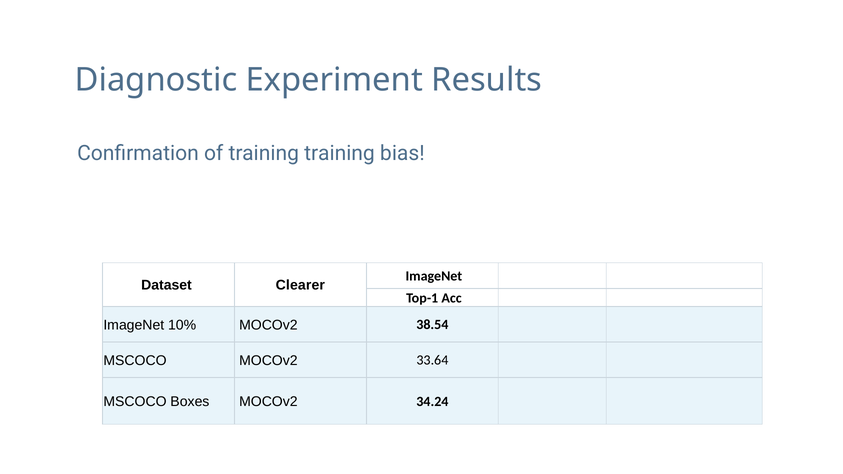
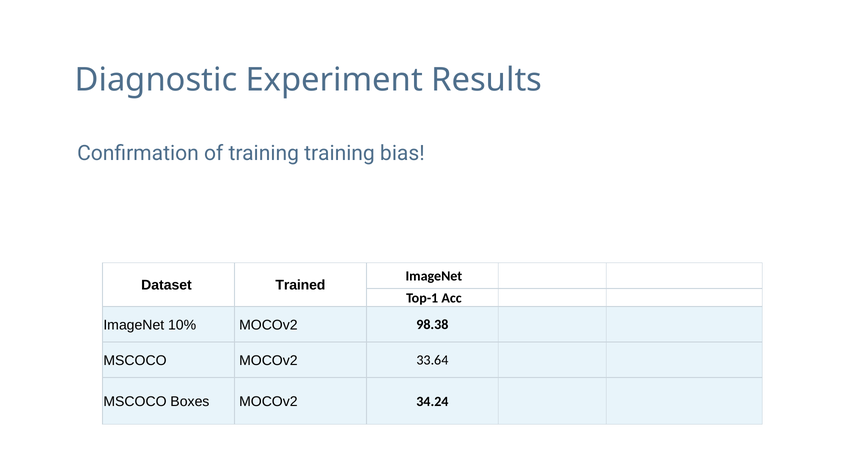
Clearer: Clearer -> Trained
38.54: 38.54 -> 98.38
